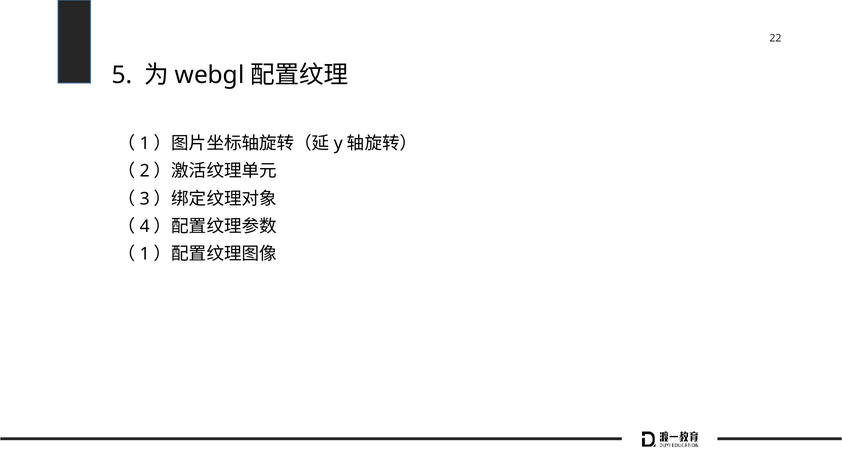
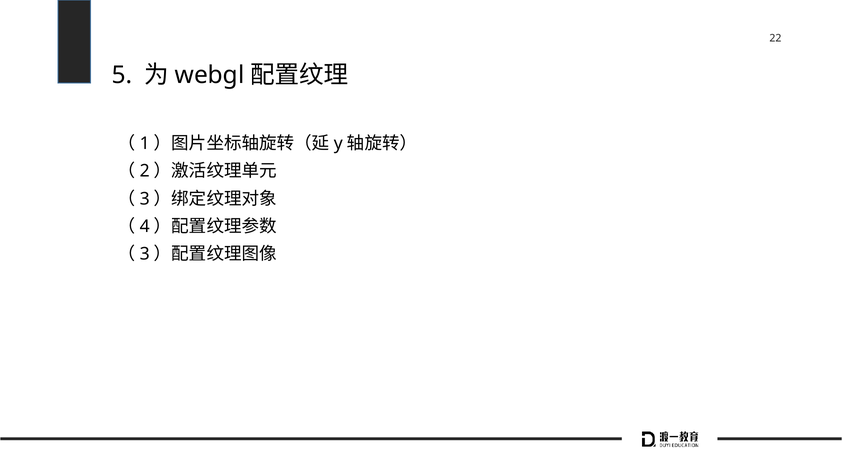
1 at (145, 254): 1 -> 3
